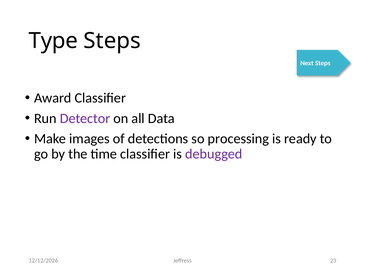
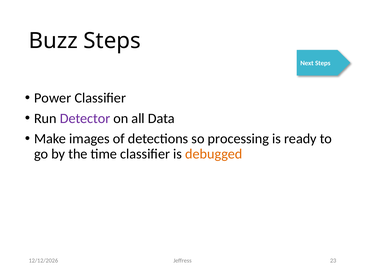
Type: Type -> Buzz
Award: Award -> Power
debugged colour: purple -> orange
